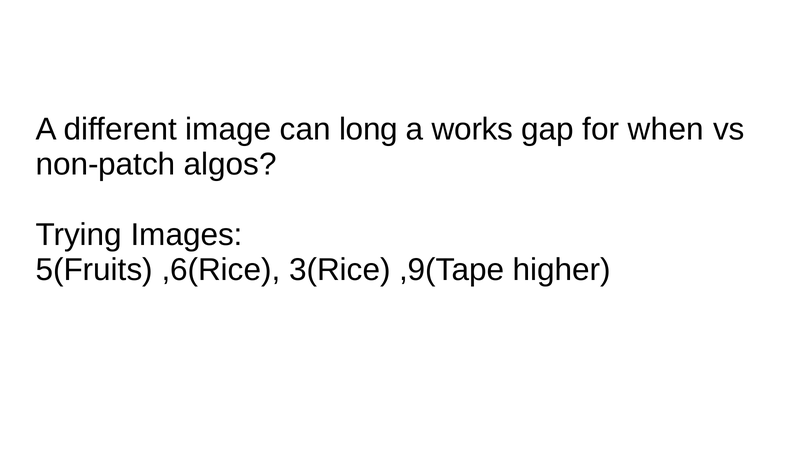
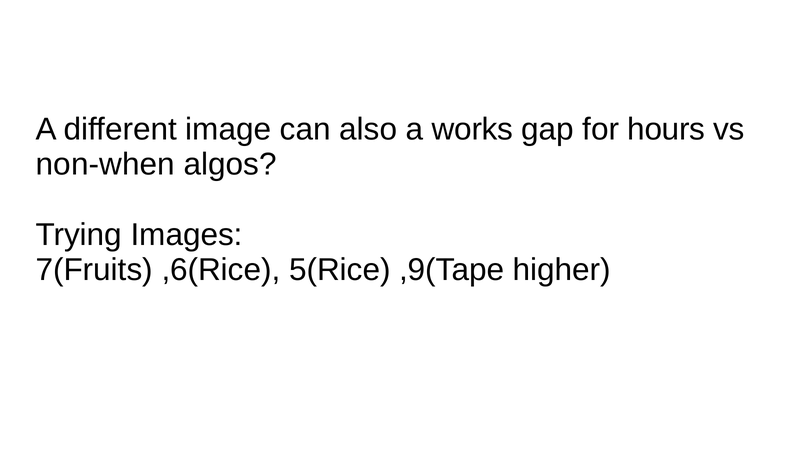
long: long -> also
when: when -> hours
non-patch: non-patch -> non-when
5(Fruits: 5(Fruits -> 7(Fruits
3(Rice: 3(Rice -> 5(Rice
